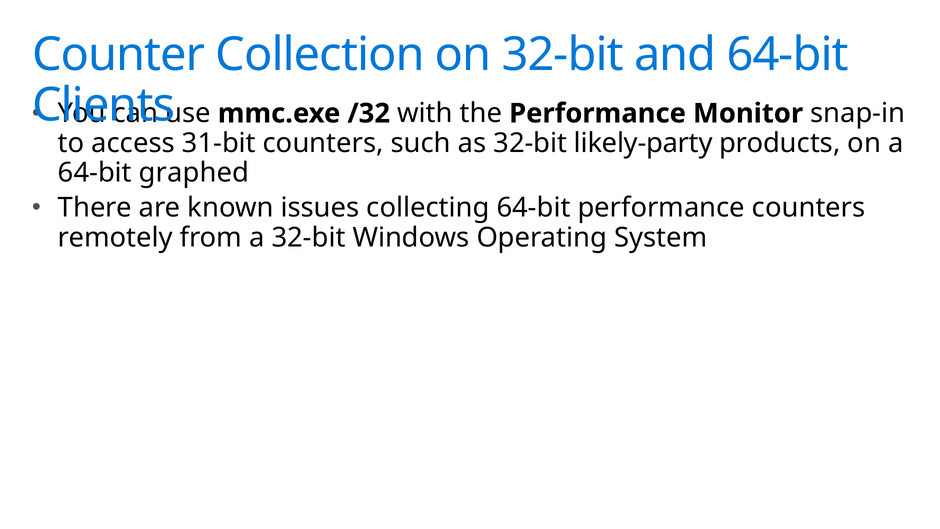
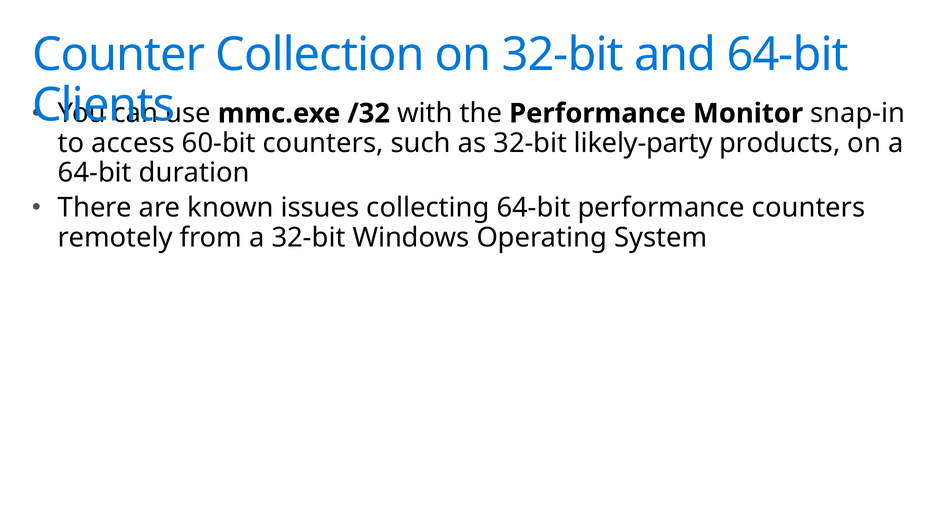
31-bit: 31-bit -> 60-bit
graphed: graphed -> duration
